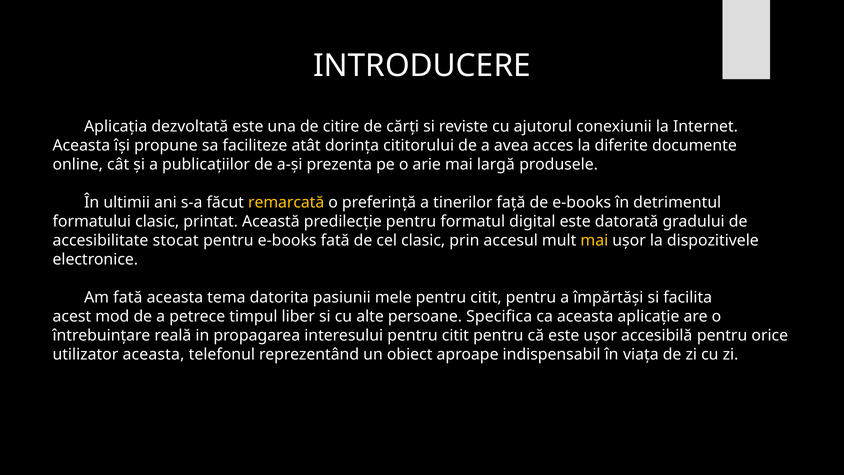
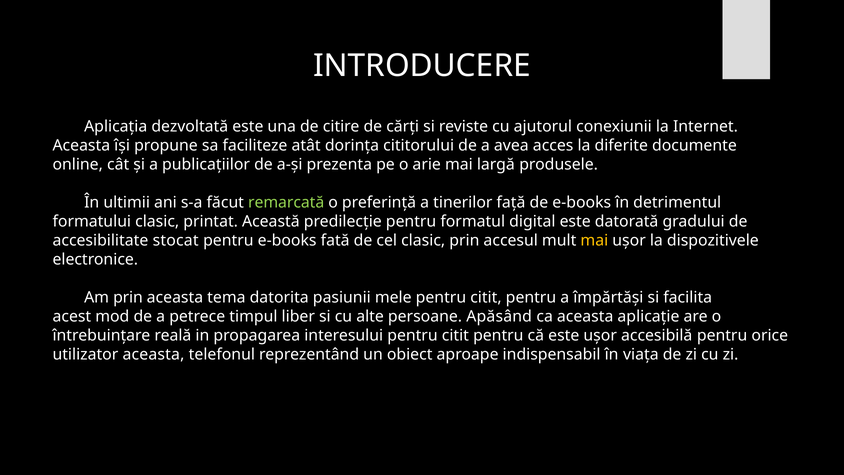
remarcată colour: yellow -> light green
Am fată: fată -> prin
Specifica: Specifica -> Apăsând
